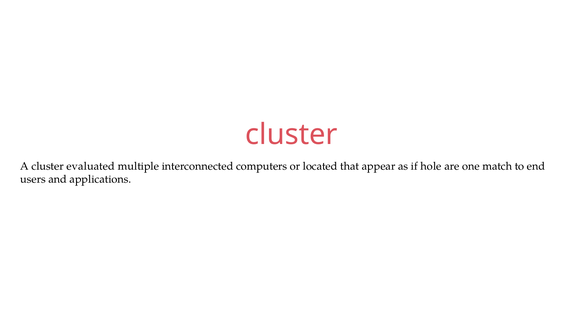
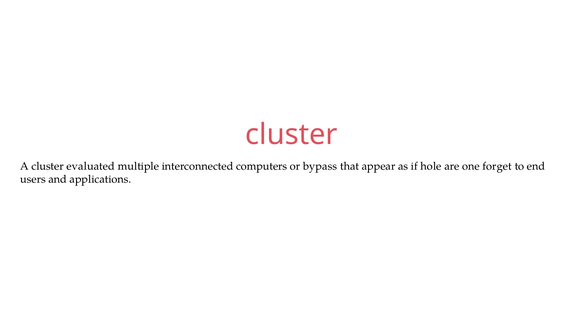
located: located -> bypass
match: match -> forget
